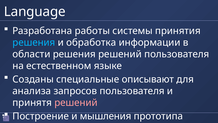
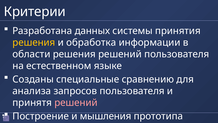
Language: Language -> Критерии
работы: работы -> данных
решения at (34, 42) colour: light blue -> yellow
описывают: описывают -> сравнению
